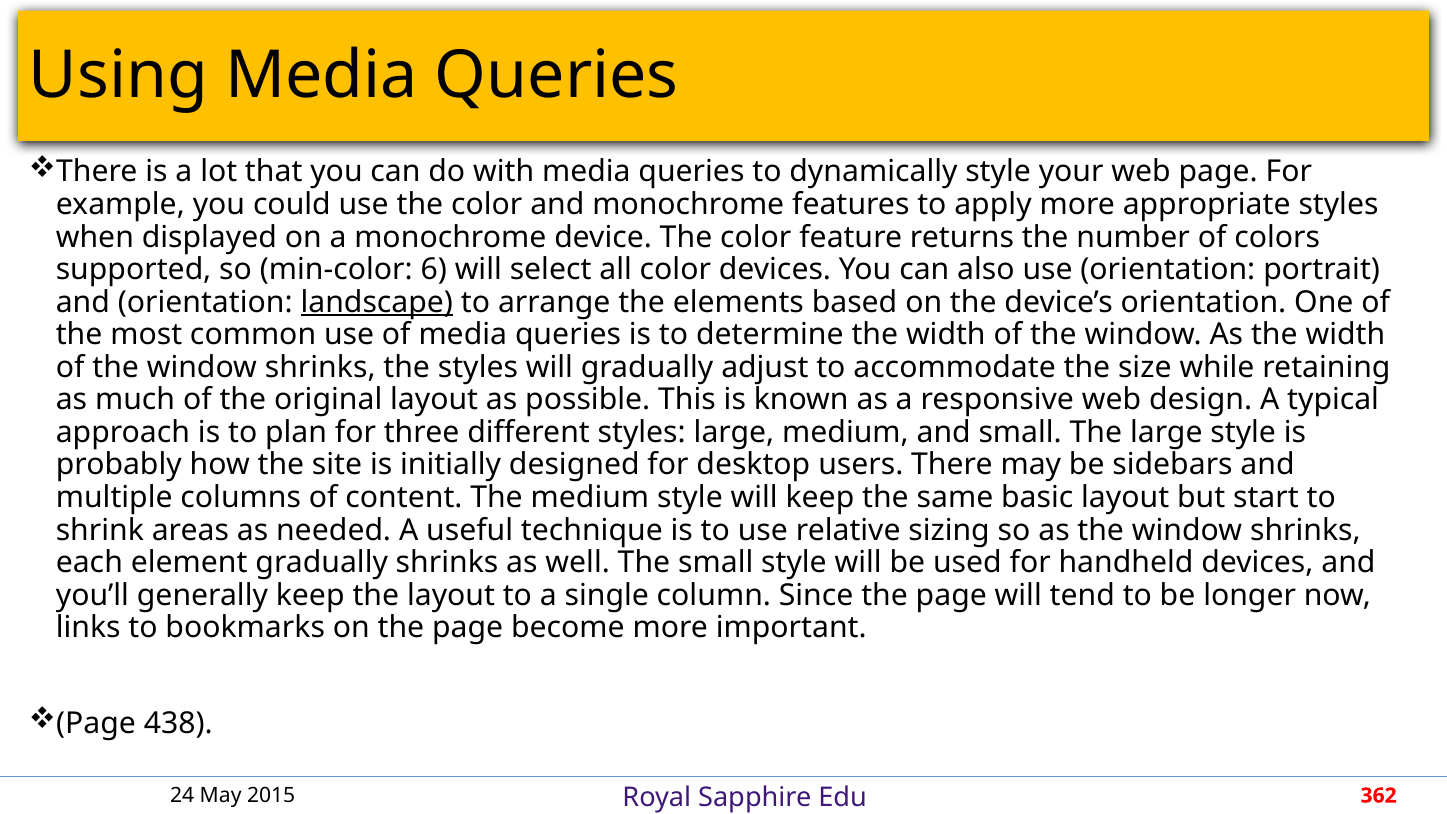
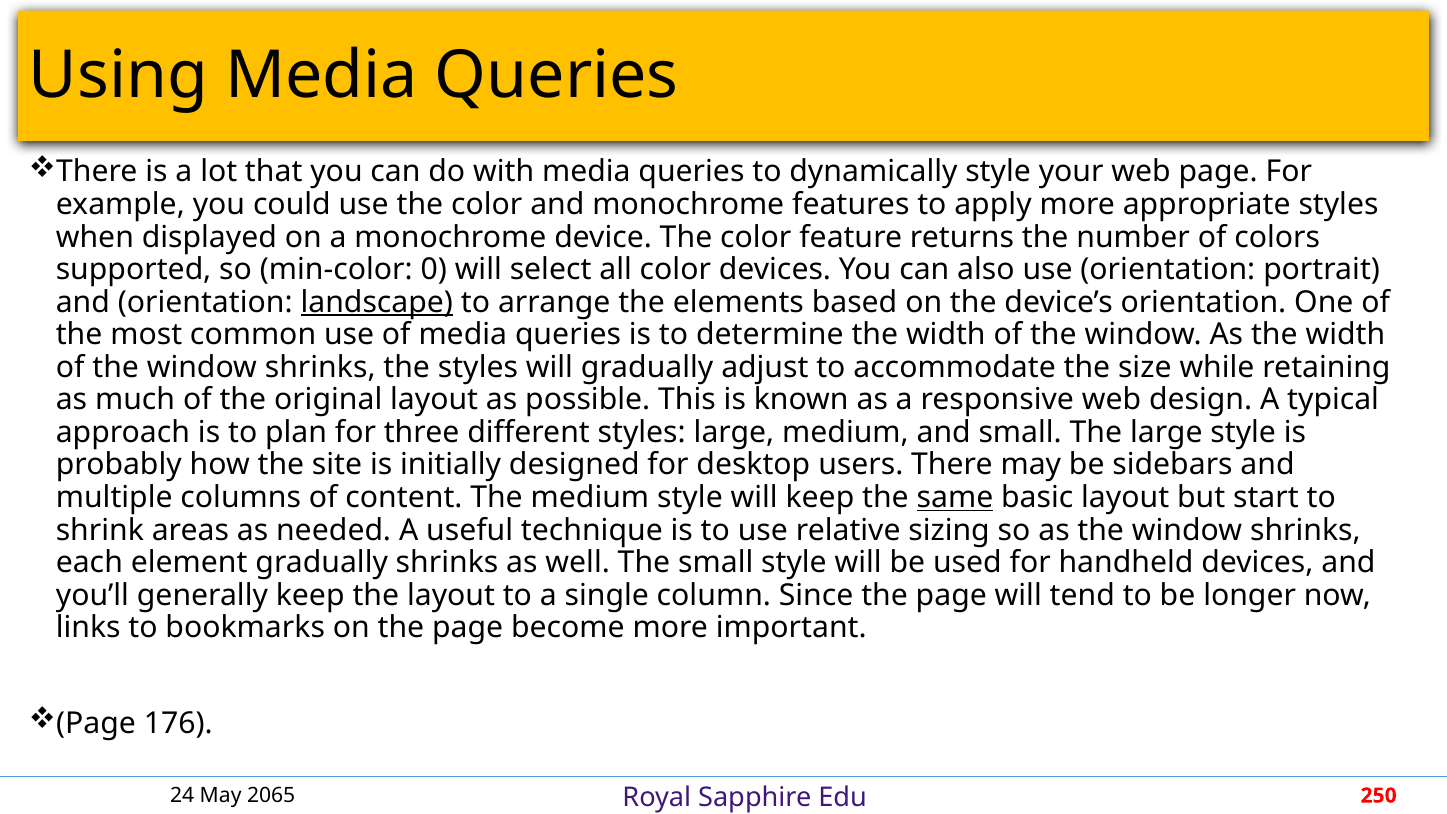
6: 6 -> 0
same underline: none -> present
438: 438 -> 176
2015: 2015 -> 2065
362: 362 -> 250
